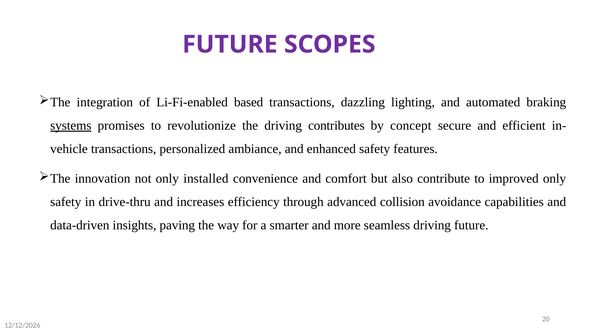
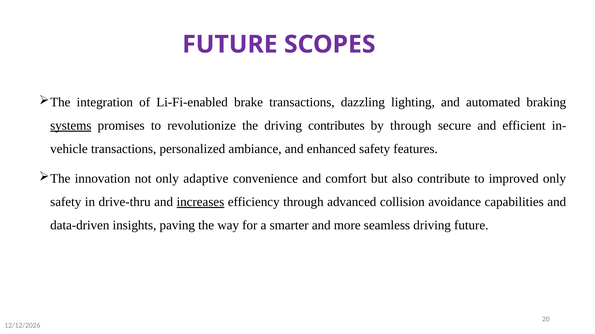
based: based -> brake
by concept: concept -> through
installed: installed -> adaptive
increases underline: none -> present
